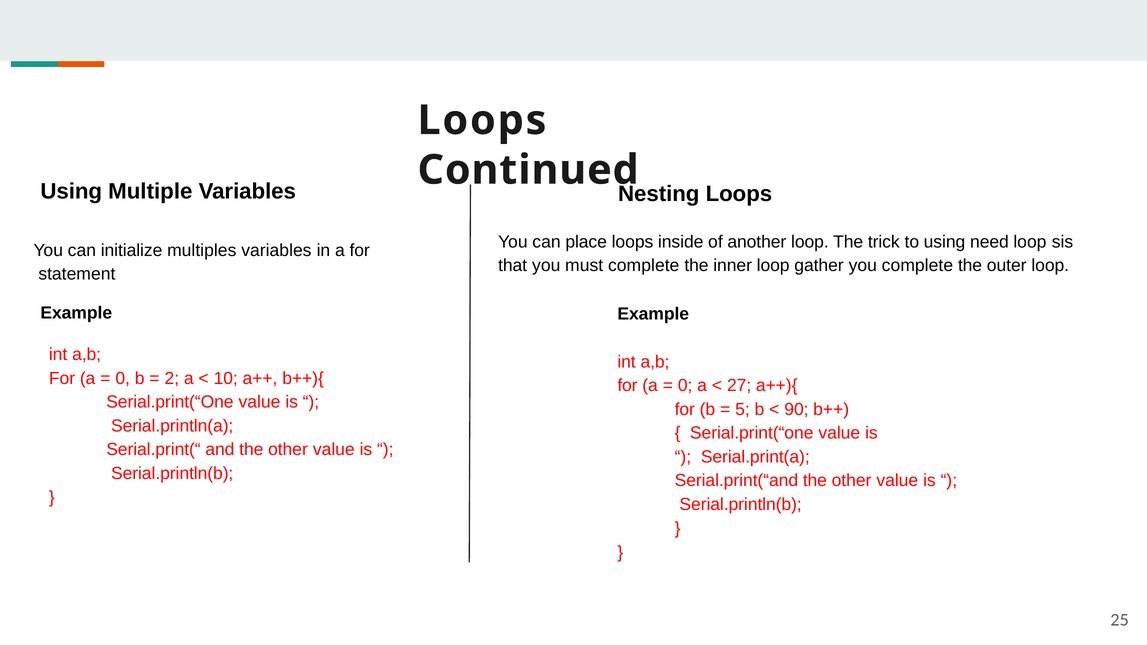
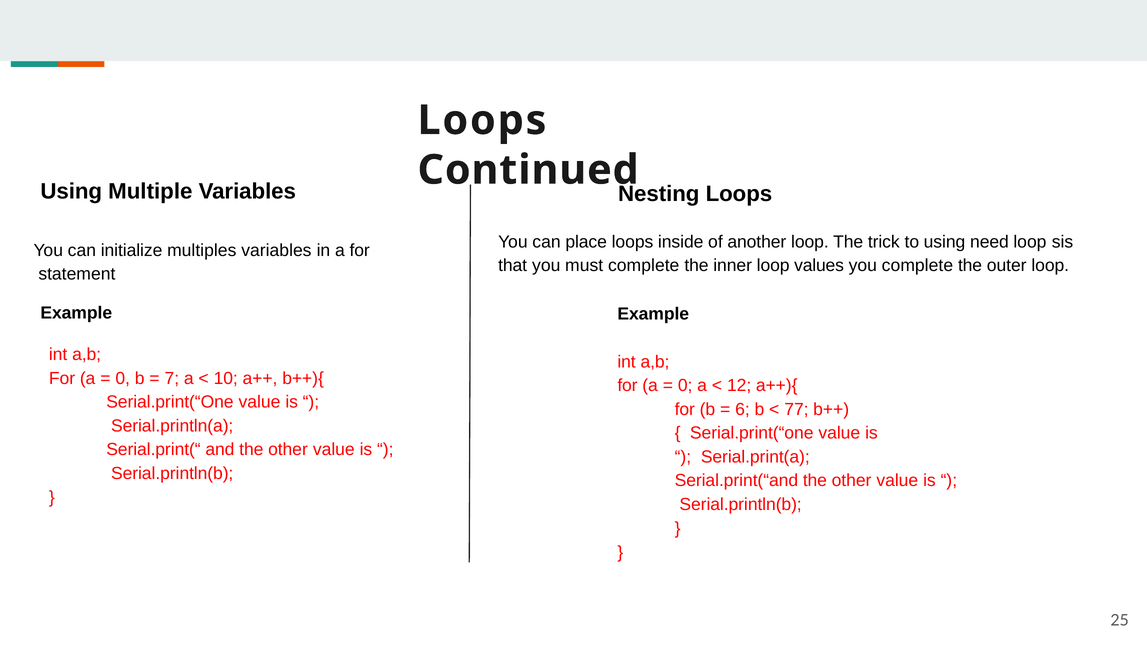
gather: gather -> values
2: 2 -> 7
27: 27 -> 12
5: 5 -> 6
90: 90 -> 77
